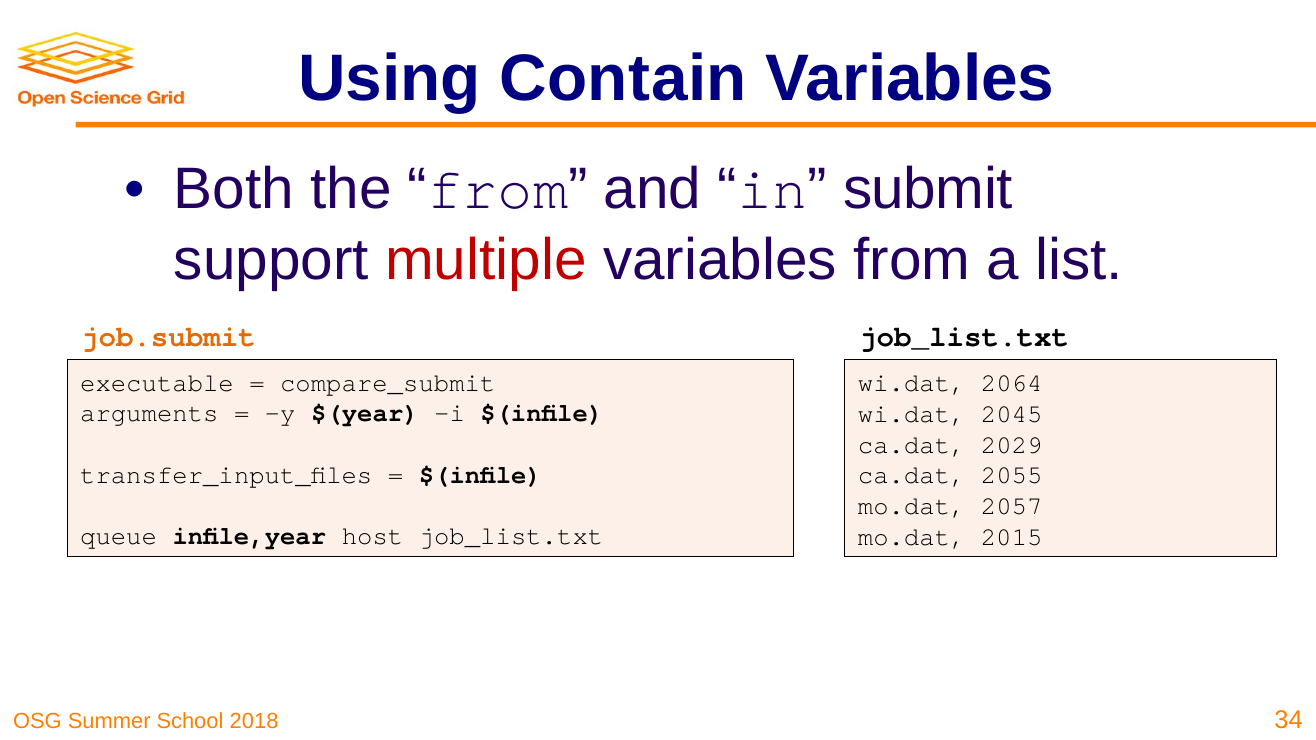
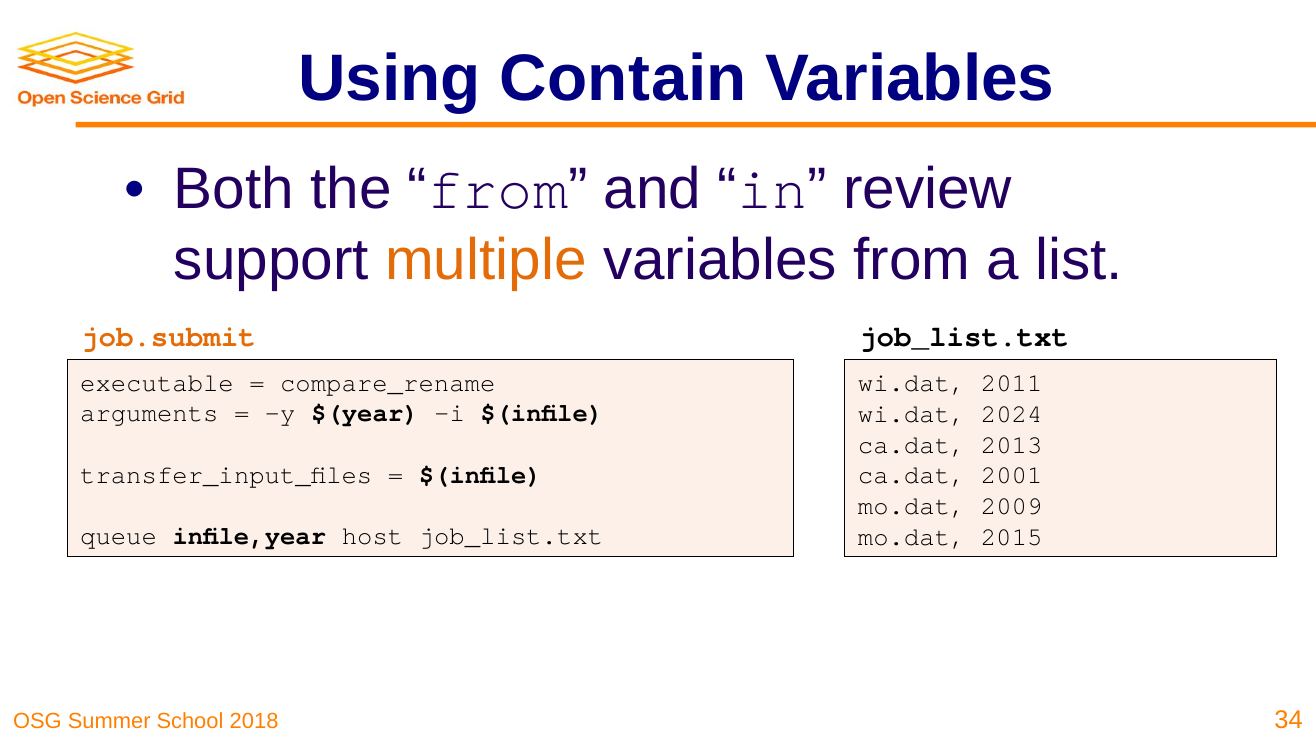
submit: submit -> review
multiple colour: red -> orange
compare_submit: compare_submit -> compare_rename
2064: 2064 -> 2011
2045: 2045 -> 2024
2029: 2029 -> 2013
2055: 2055 -> 2001
2057: 2057 -> 2009
